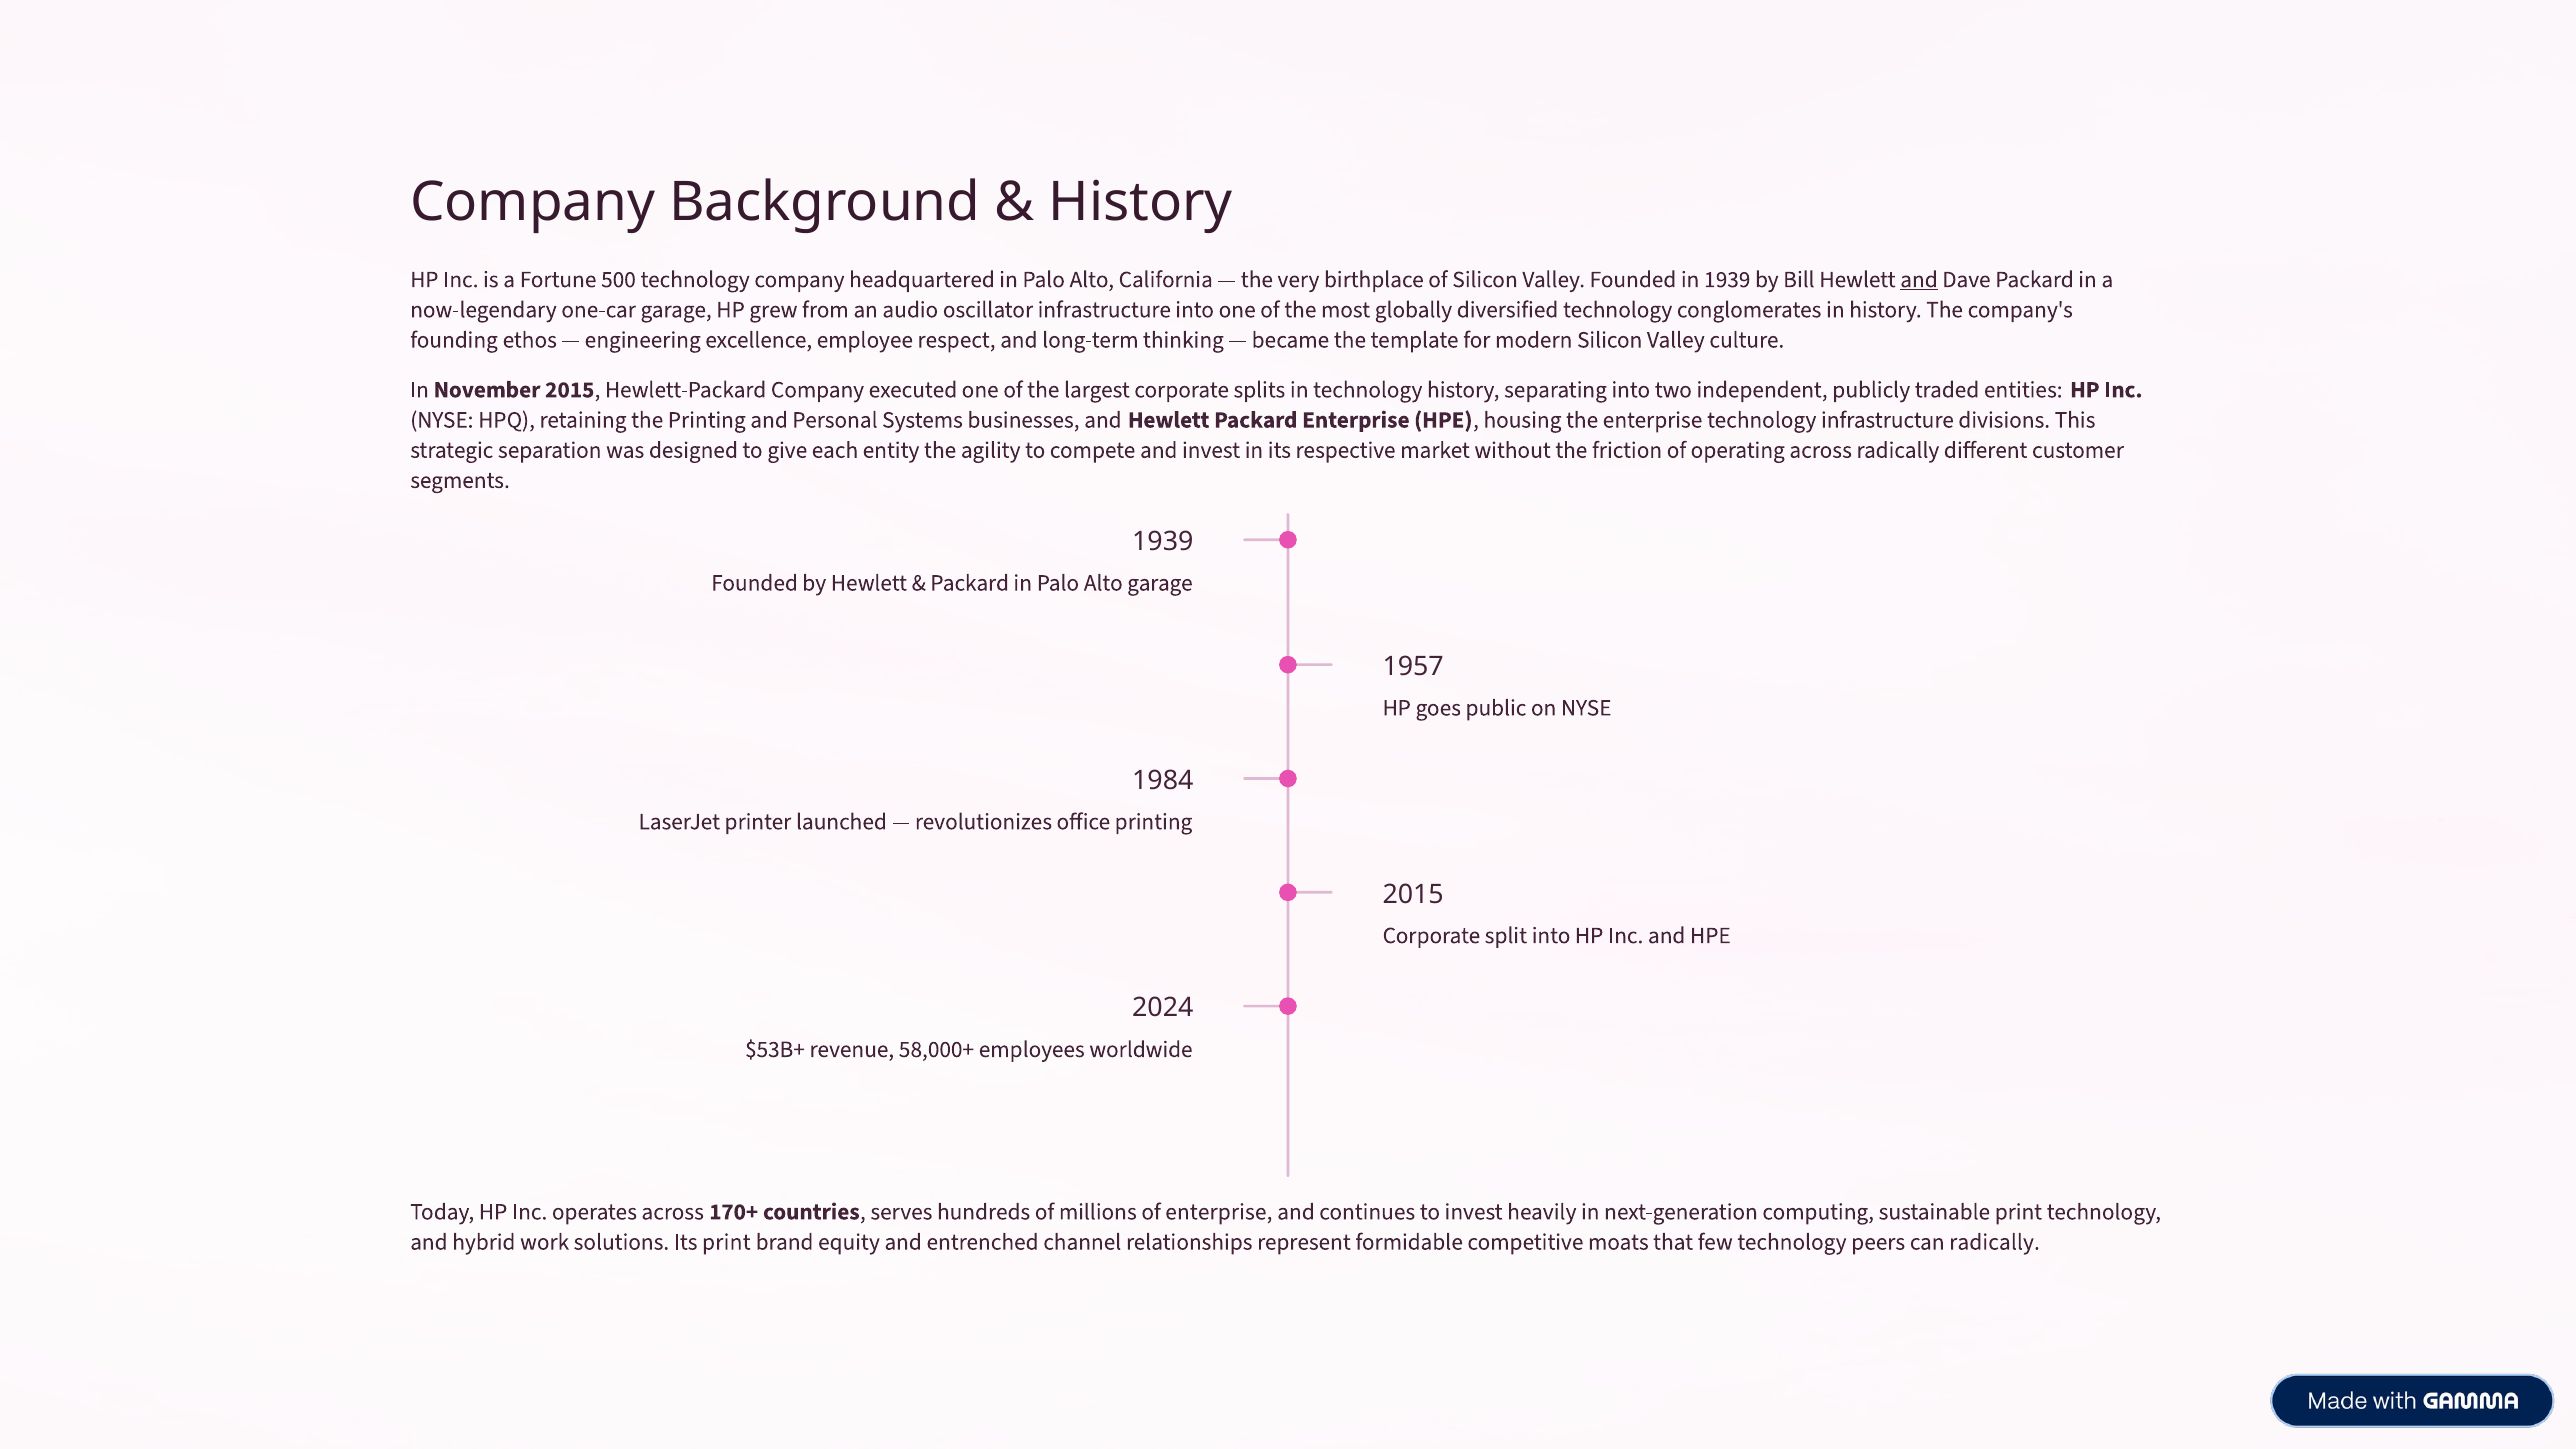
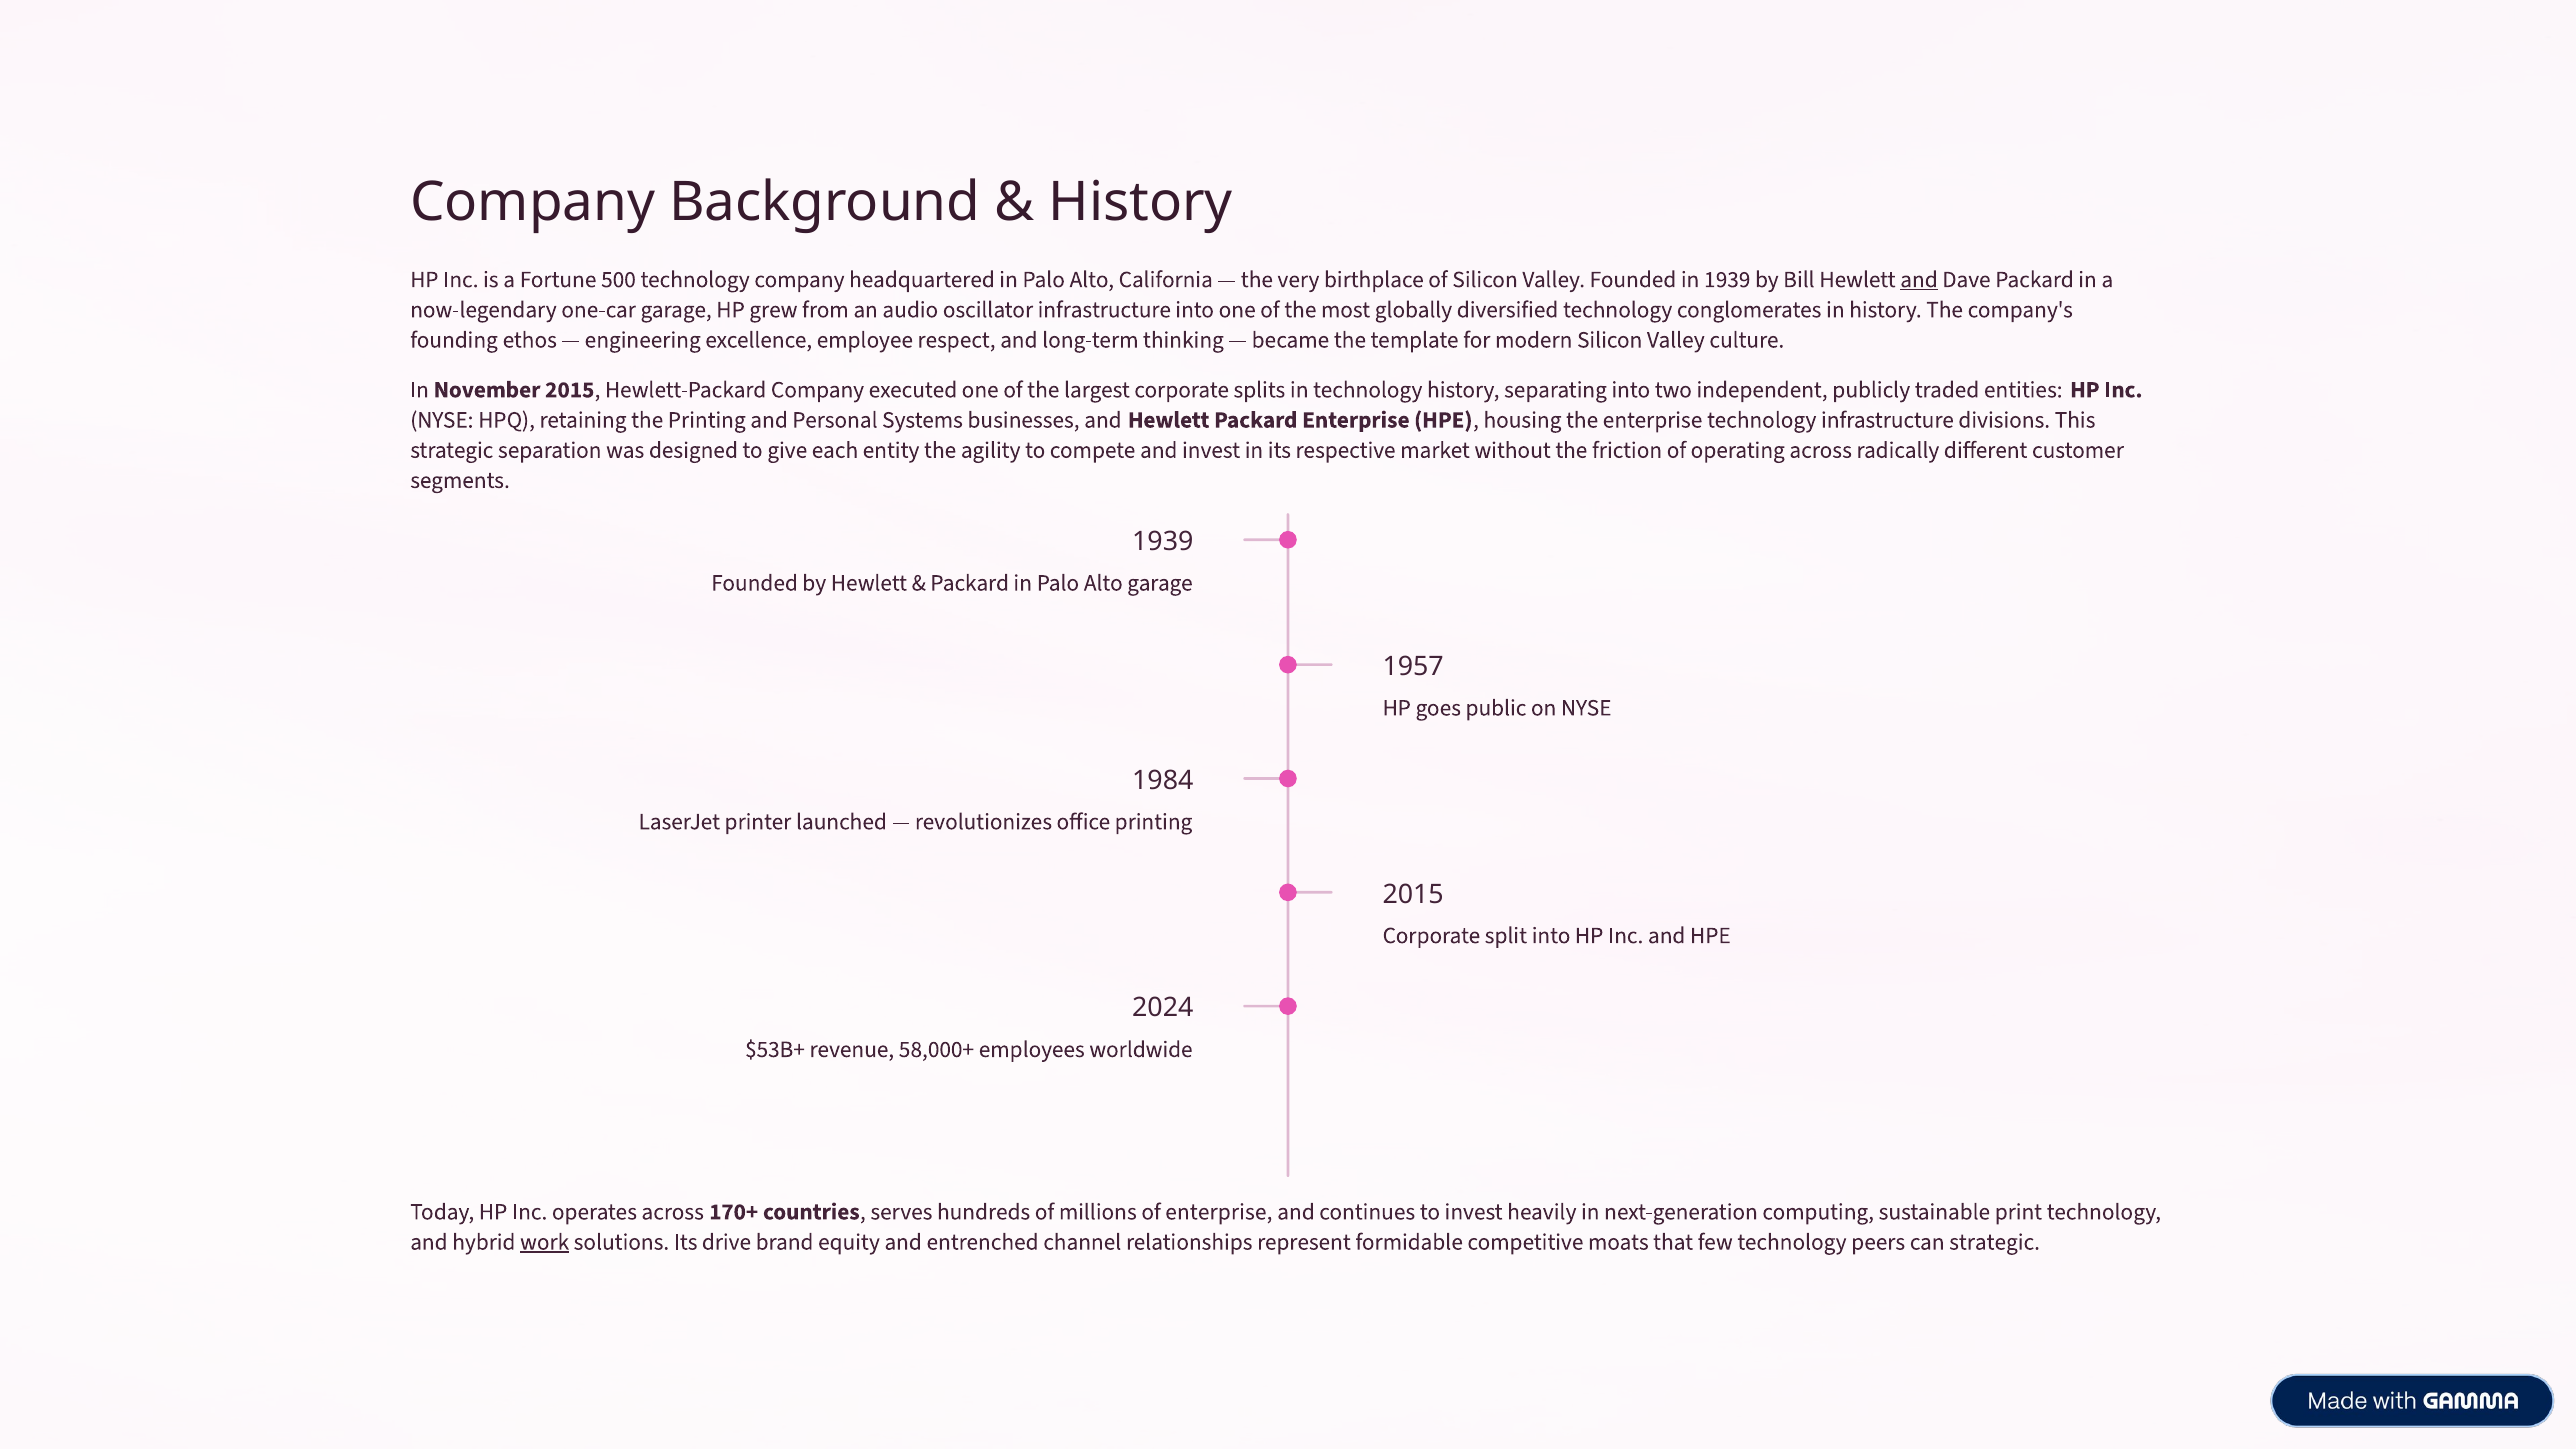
work underline: none -> present
Its print: print -> drive
can radically: radically -> strategic
